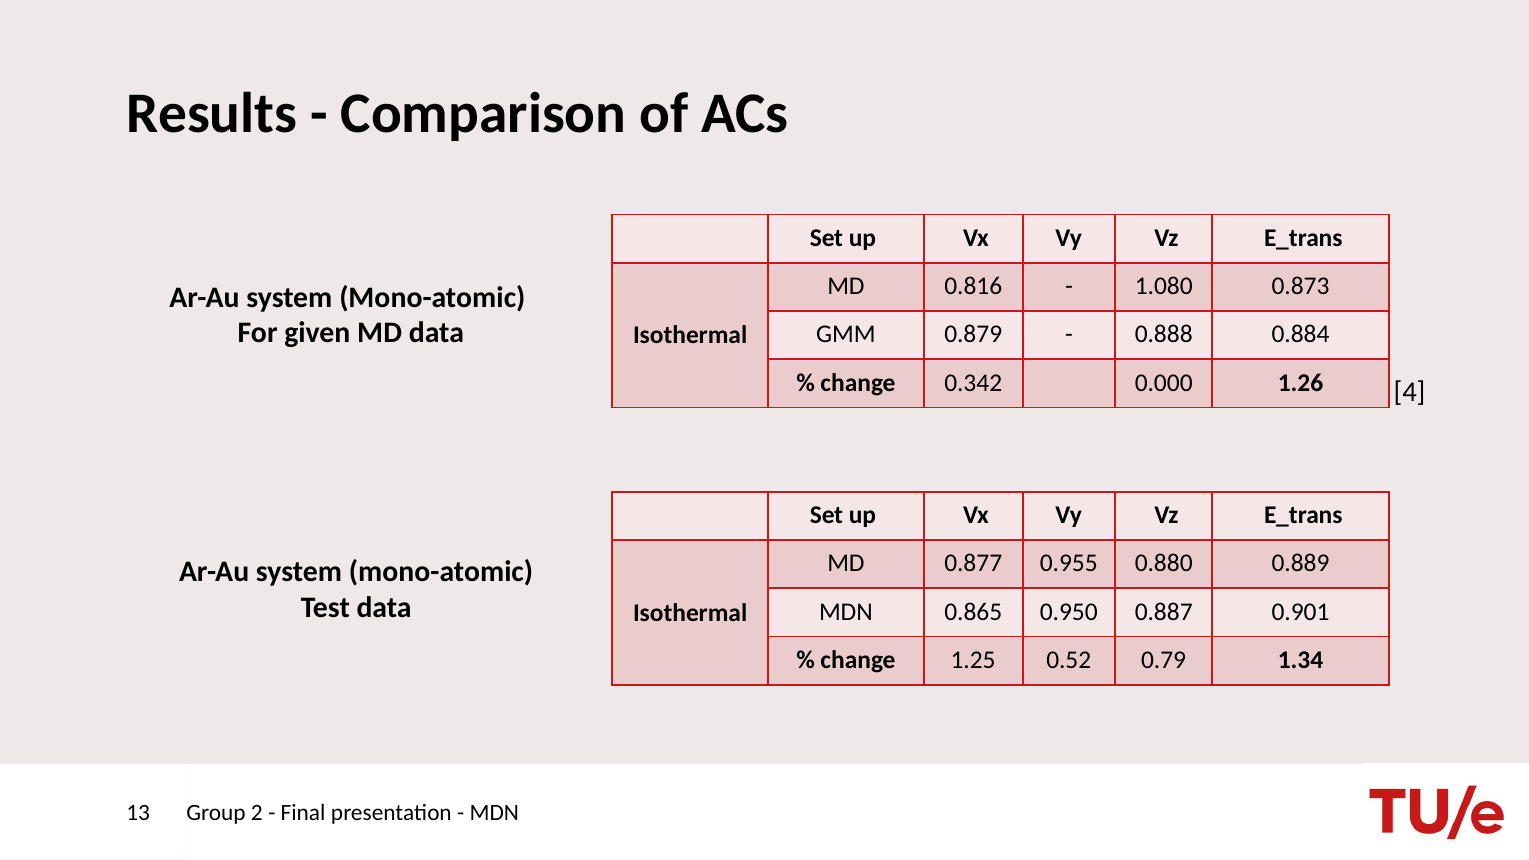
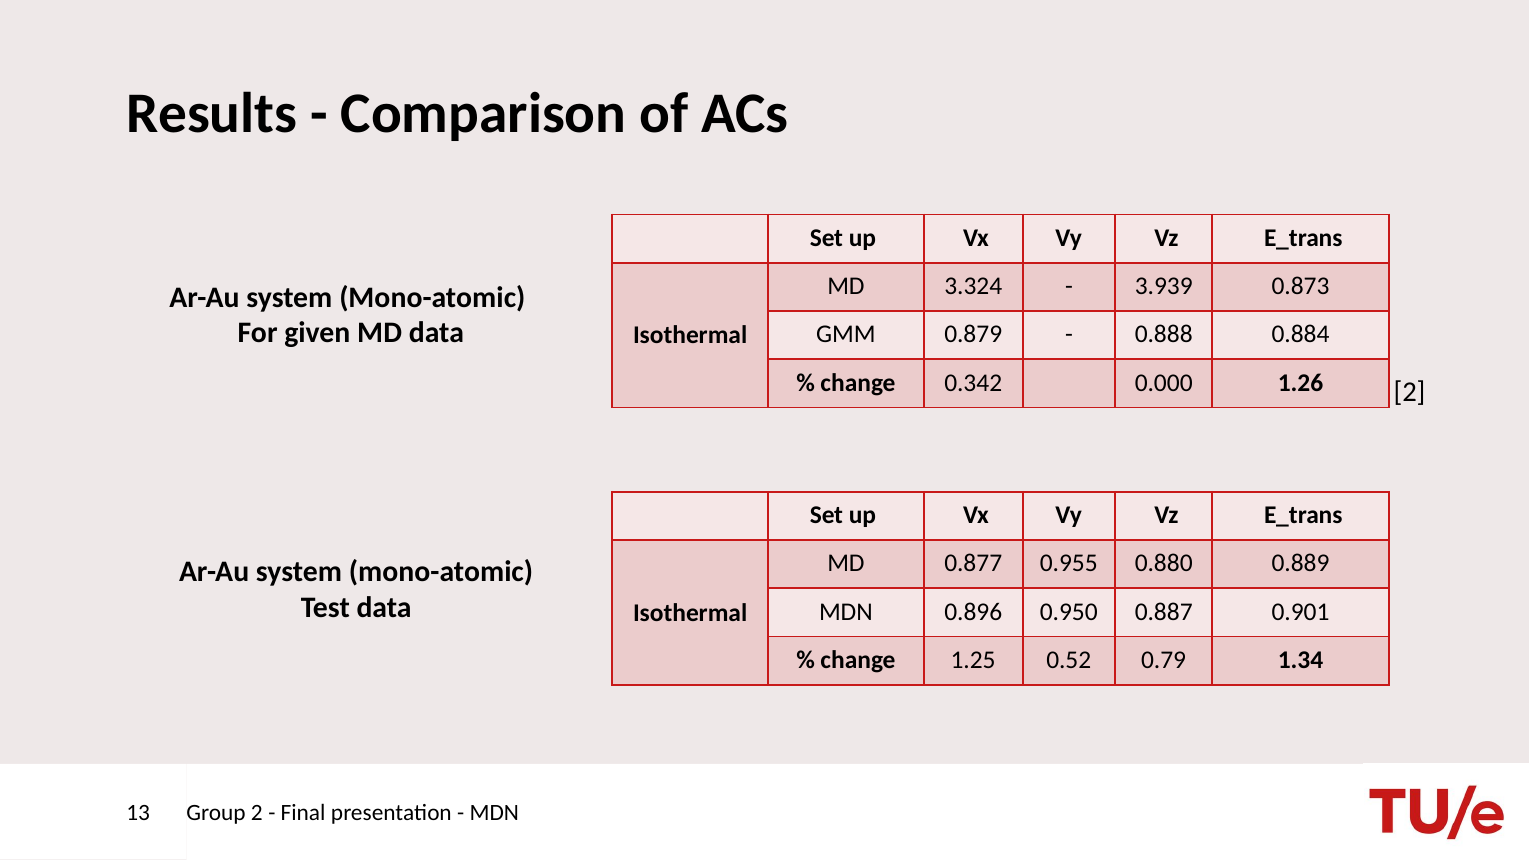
0.816: 0.816 -> 3.324
1.080: 1.080 -> 3.939
4 at (1410, 392): 4 -> 2
0.865: 0.865 -> 0.896
